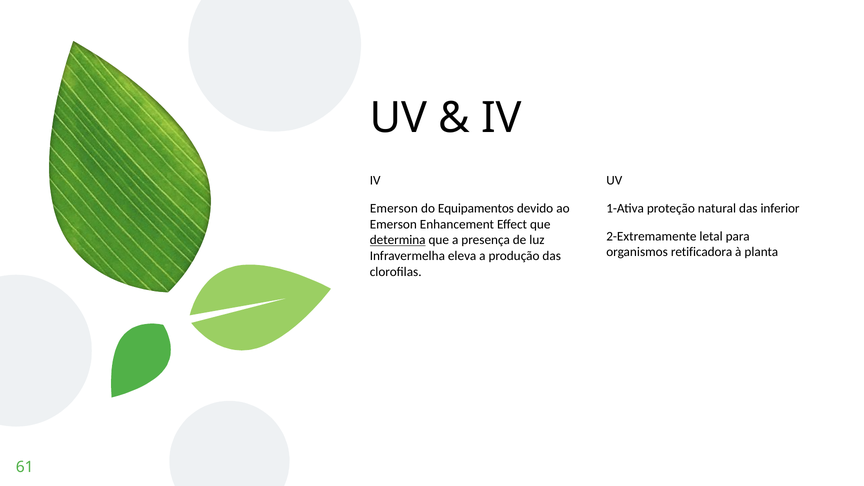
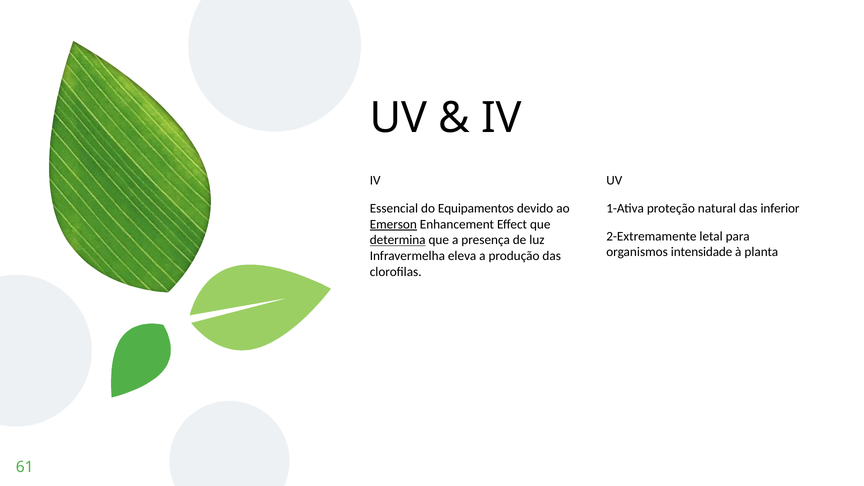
Emerson at (394, 208): Emerson -> Essencial
Emerson at (393, 224) underline: none -> present
retificadora: retificadora -> intensidade
